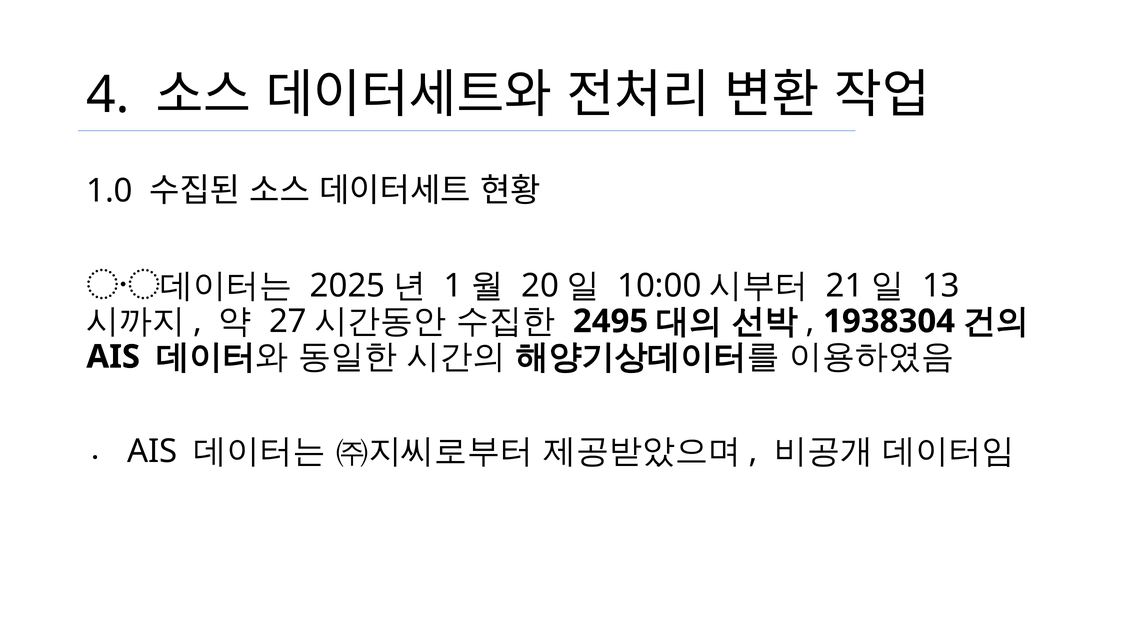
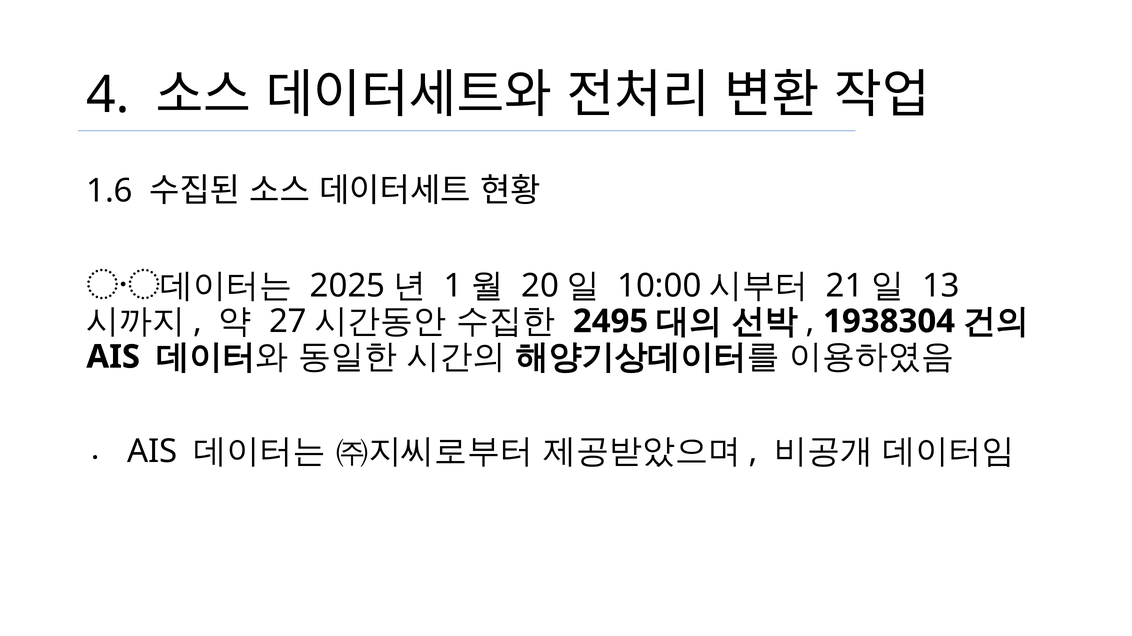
1.0: 1.0 -> 1.6
